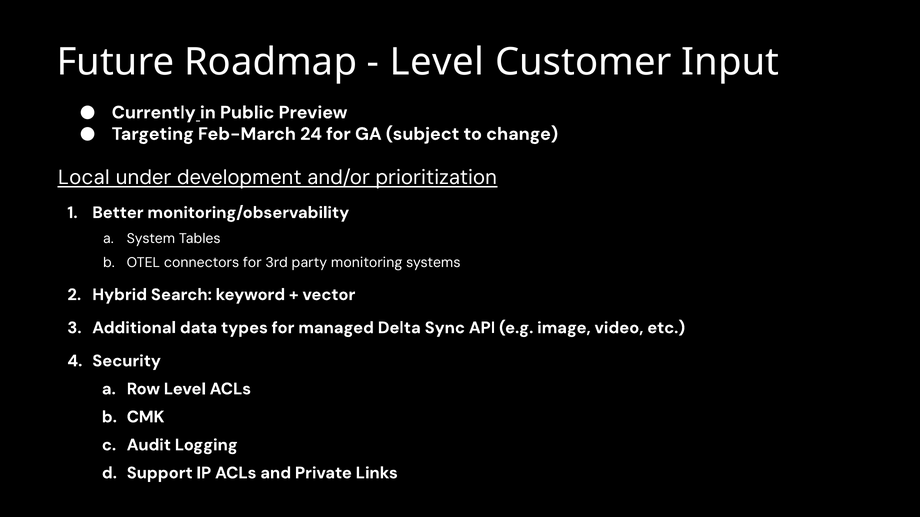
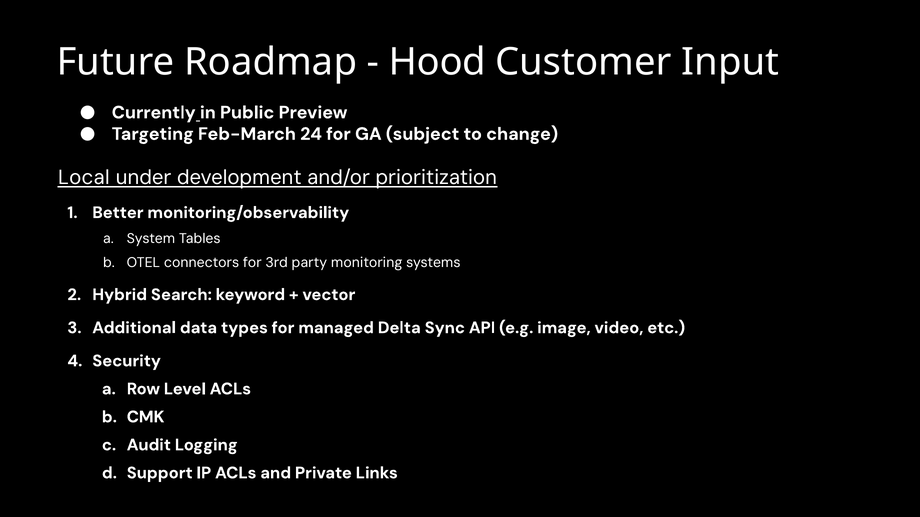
Level at (437, 62): Level -> Hood
